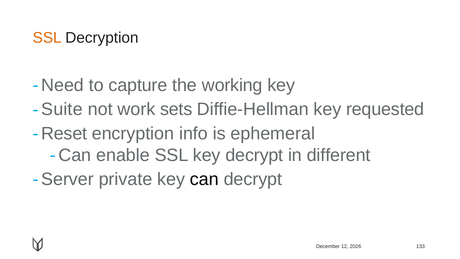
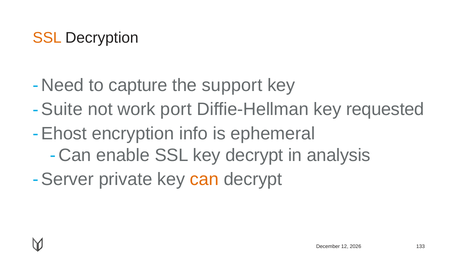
working: working -> support
sets: sets -> port
Reset: Reset -> Ehost
different: different -> analysis
can at (204, 179) colour: black -> orange
